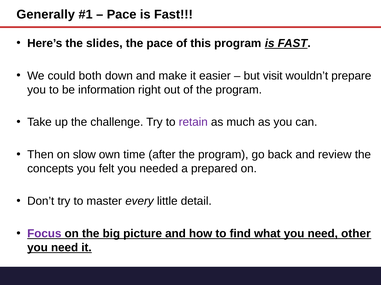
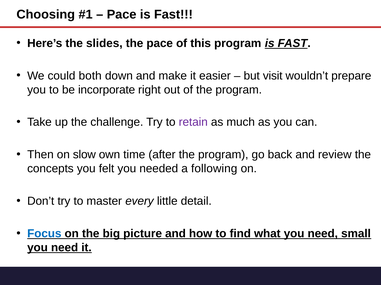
Generally: Generally -> Choosing
information: information -> incorporate
prepared: prepared -> following
Focus colour: purple -> blue
other: other -> small
